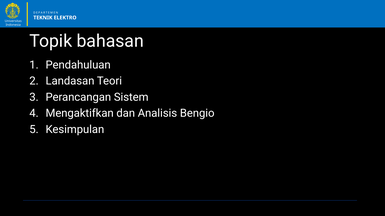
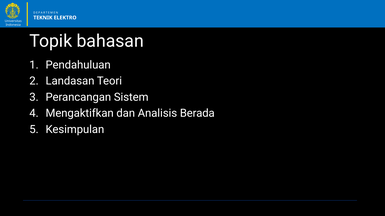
Bengio: Bengio -> Berada
